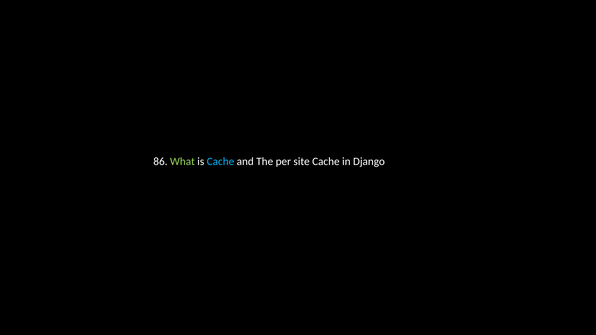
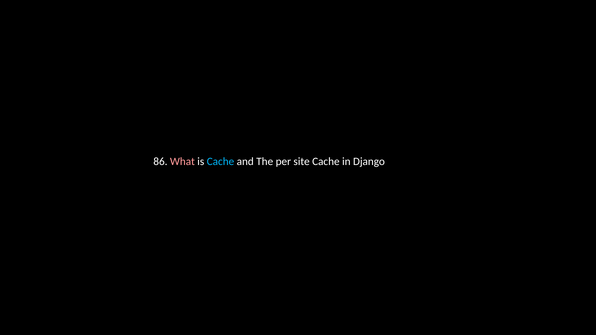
What colour: light green -> pink
